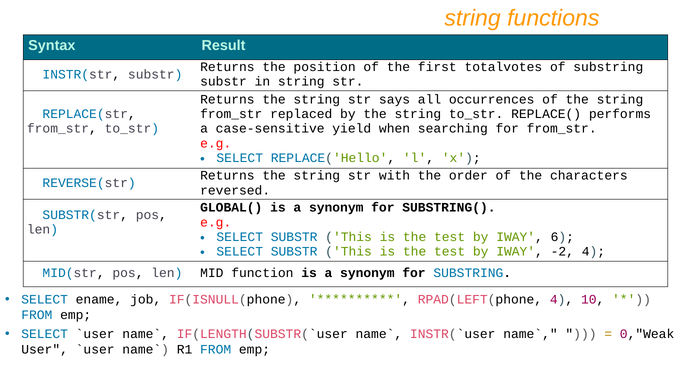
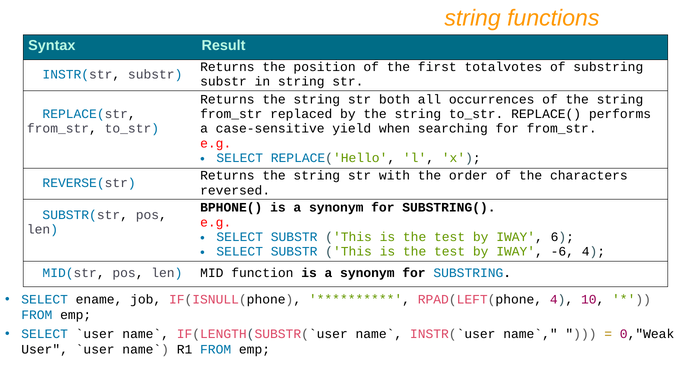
says: says -> both
GLOBAL(: GLOBAL( -> BPHONE(
-2: -2 -> -6
